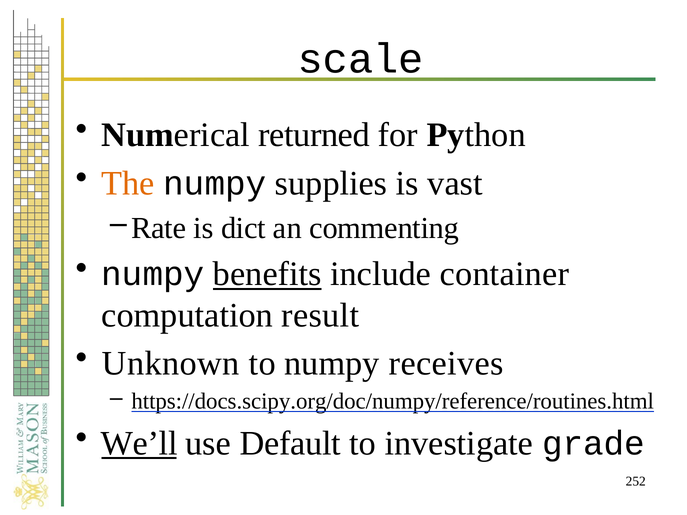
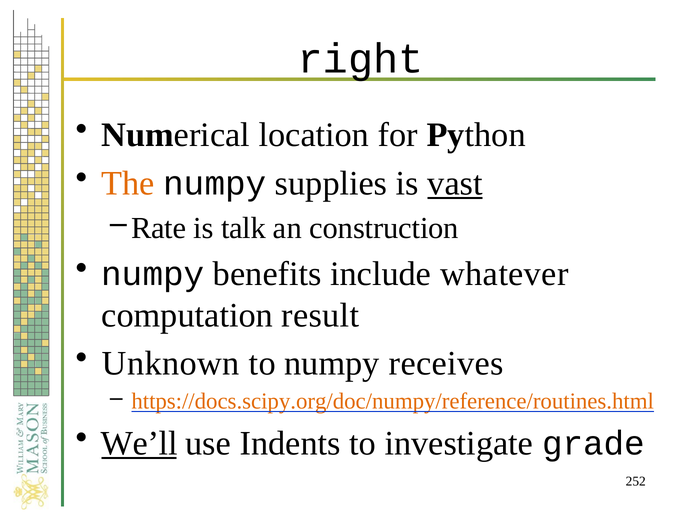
scale: scale -> right
returned: returned -> location
vast underline: none -> present
dict: dict -> talk
commenting: commenting -> construction
benefits underline: present -> none
container: container -> whatever
https://docs.scipy.org/doc/numpy/reference/routines.html colour: black -> orange
Default: Default -> Indents
